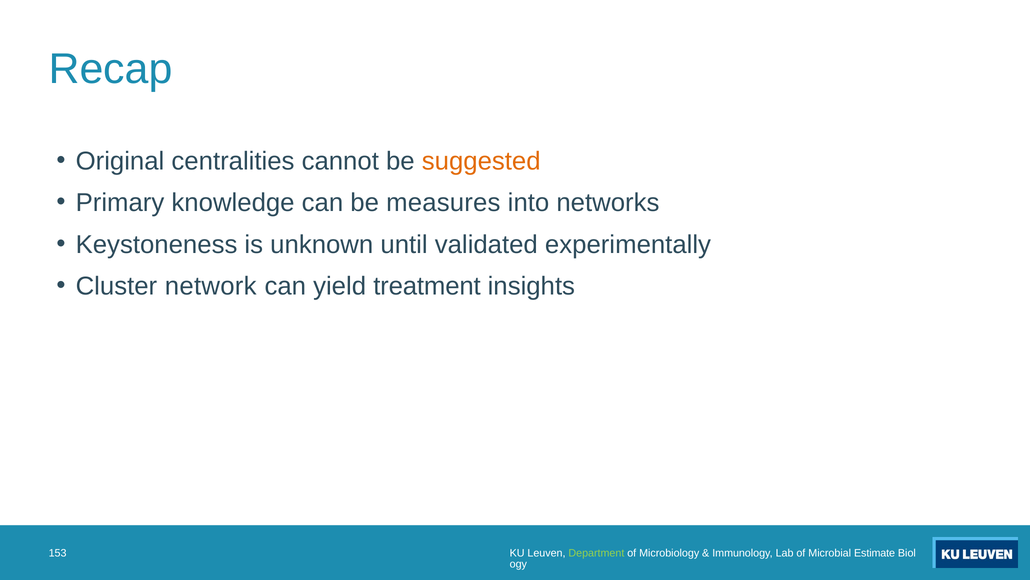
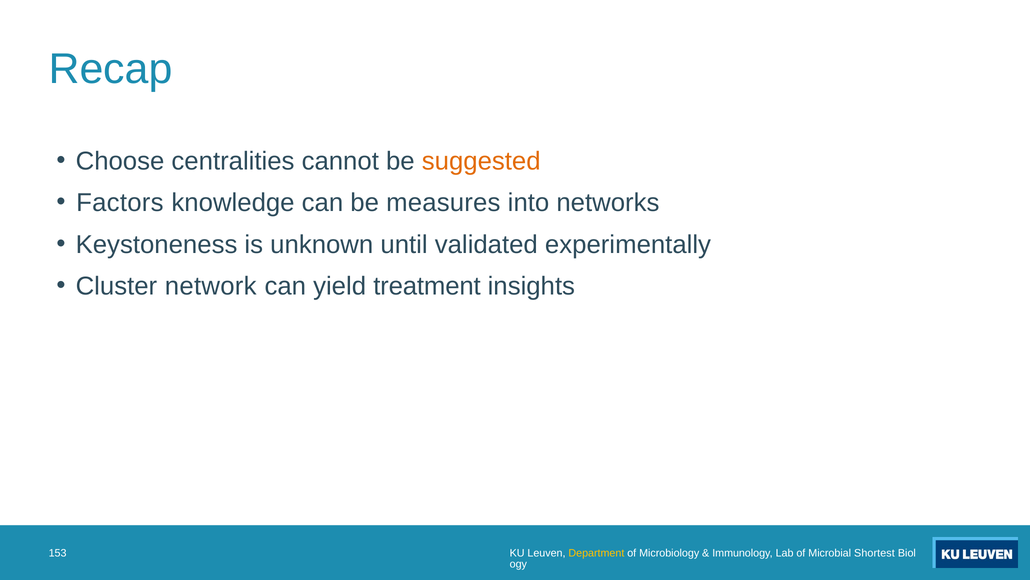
Original: Original -> Choose
Primary: Primary -> Factors
Department colour: light green -> yellow
Estimate: Estimate -> Shortest
